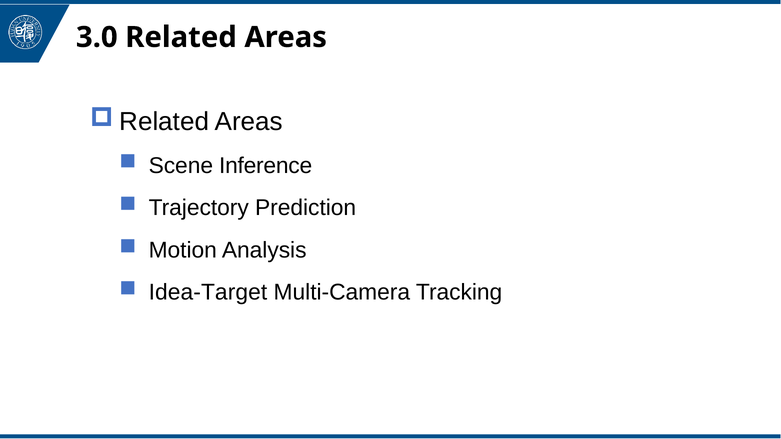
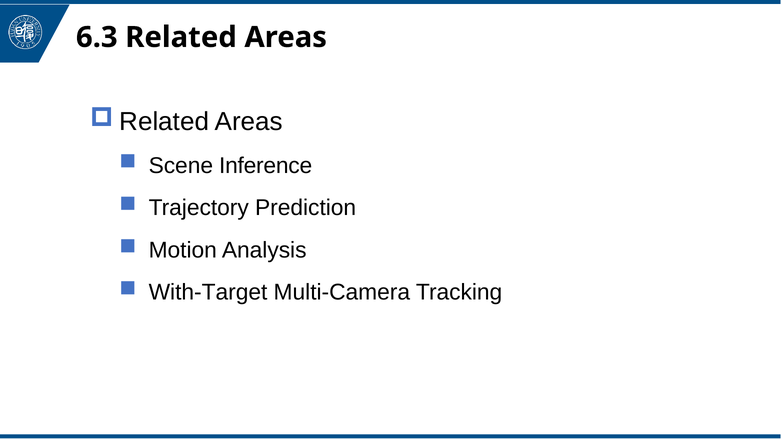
3.0: 3.0 -> 6.3
Idea-Target: Idea-Target -> With-Target
